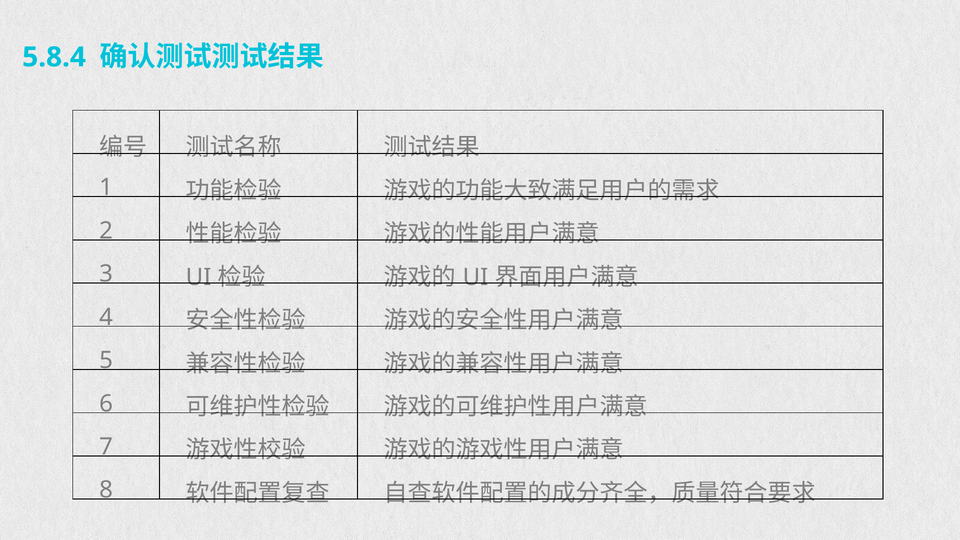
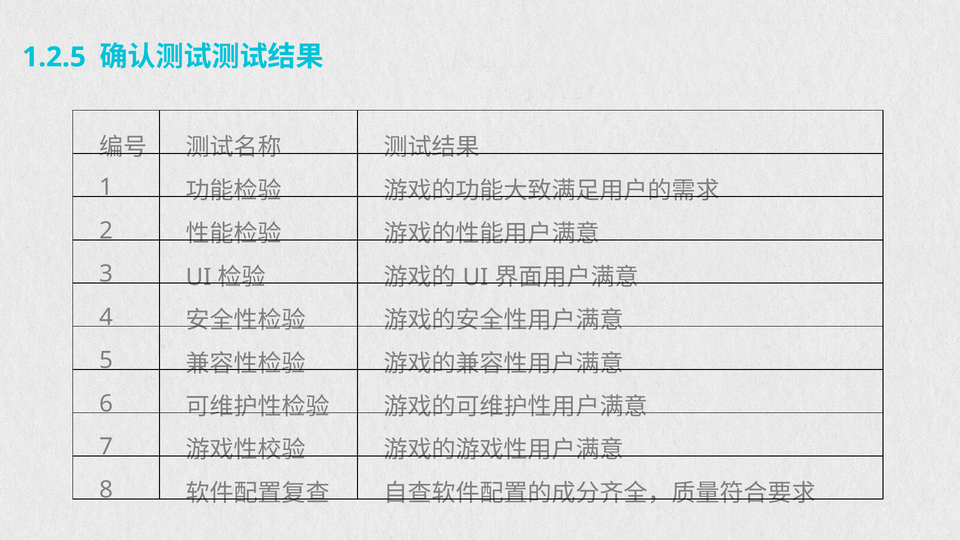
5.8.4: 5.8.4 -> 1.2.5
